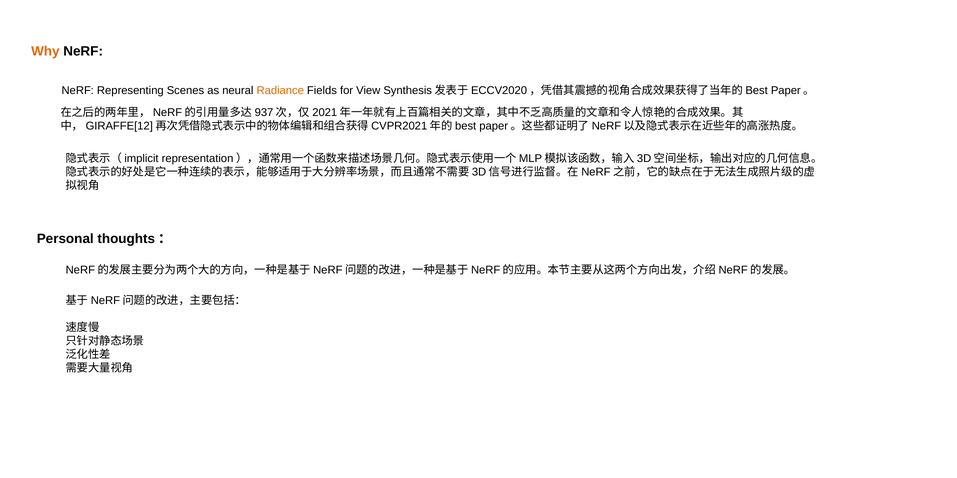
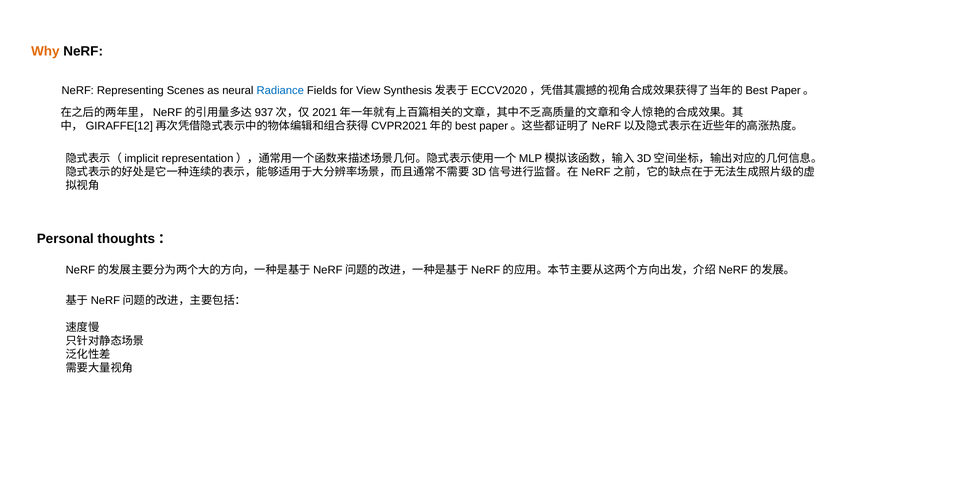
Radiance colour: orange -> blue
